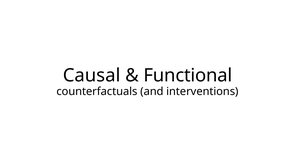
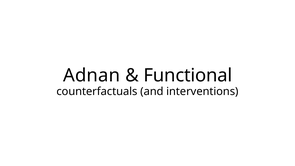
Causal: Causal -> Adnan
